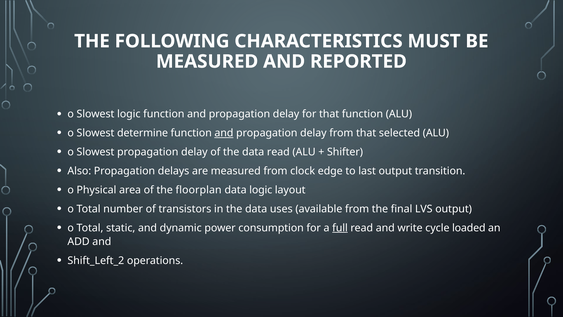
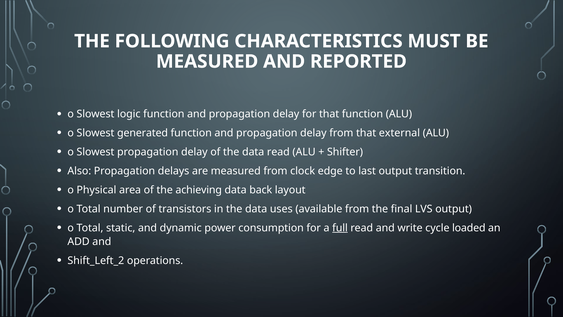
determine: determine -> generated
and at (224, 133) underline: present -> none
selected: selected -> external
floorplan: floorplan -> achieving
data logic: logic -> back
